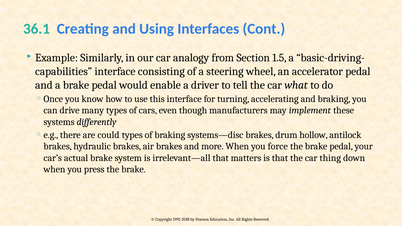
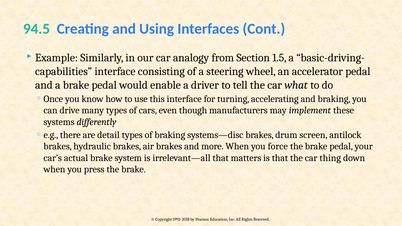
36.1: 36.1 -> 94.5
could: could -> detail
hollow: hollow -> screen
